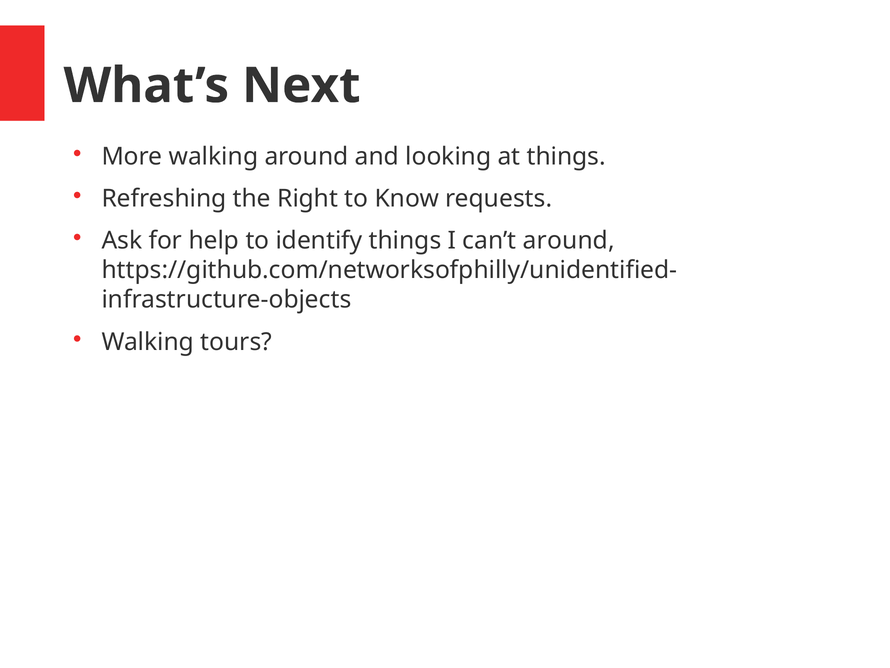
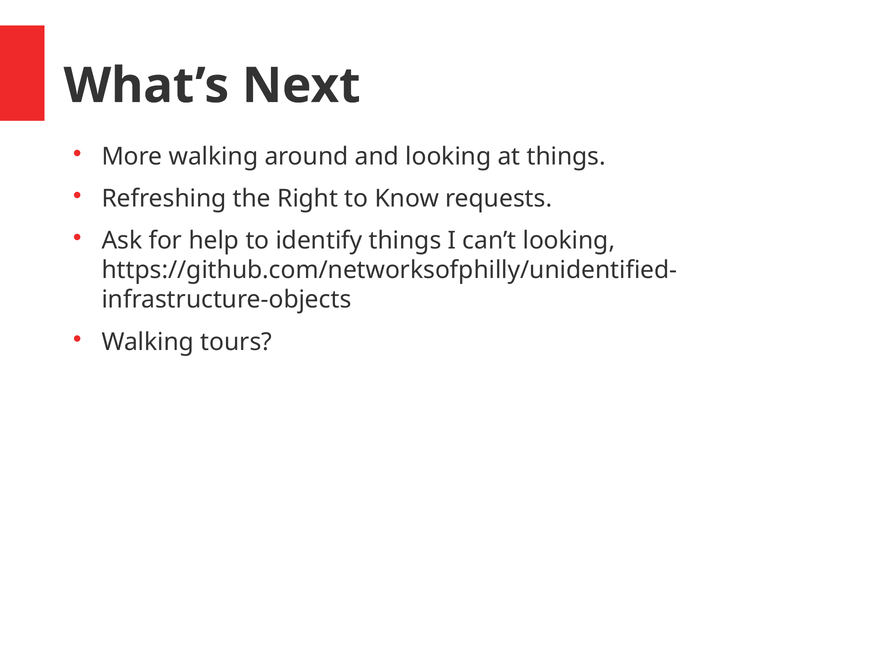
can’t around: around -> looking
